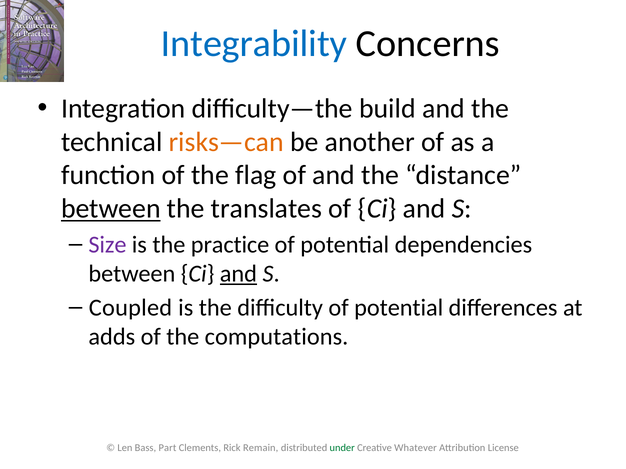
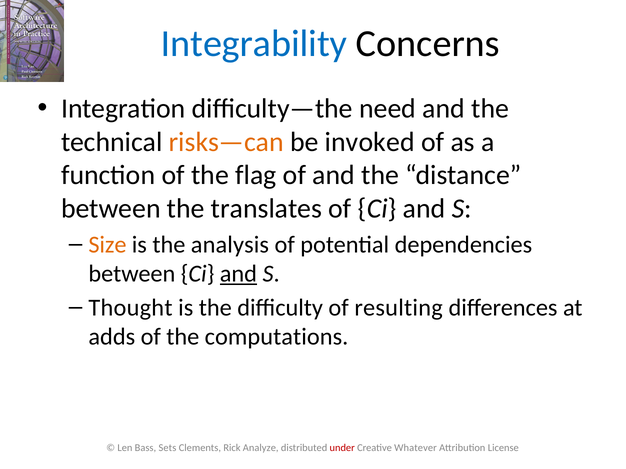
build: build -> need
another: another -> invoked
between at (111, 209) underline: present -> none
Size colour: purple -> orange
practice: practice -> analysis
Coupled: Coupled -> Thought
difficulty of potential: potential -> resulting
Part: Part -> Sets
Remain: Remain -> Analyze
under colour: green -> red
